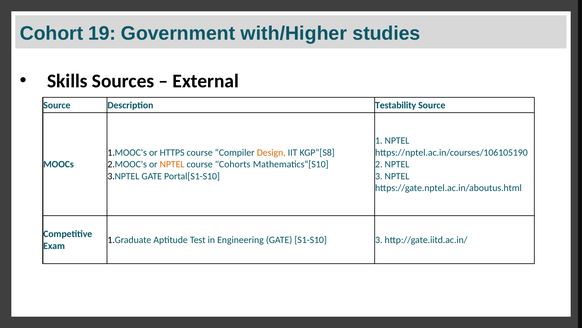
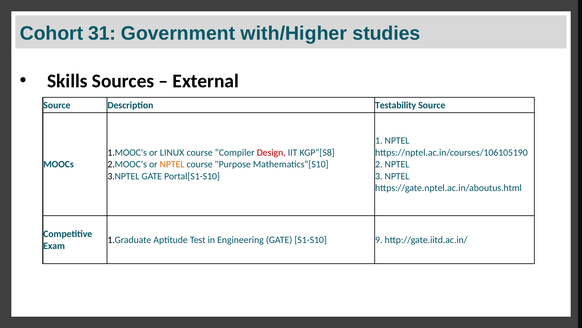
19: 19 -> 31
HTTPS: HTTPS -> LINUX
Design colour: orange -> red
Cohorts: Cohorts -> Purpose
S1-S10 3: 3 -> 9
